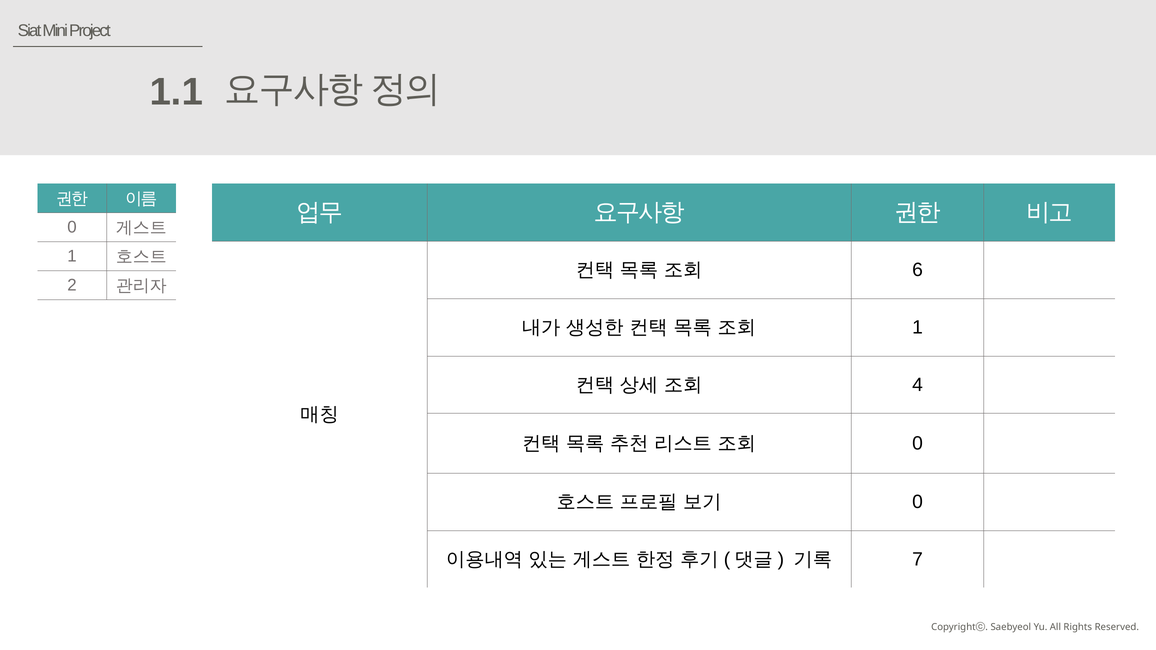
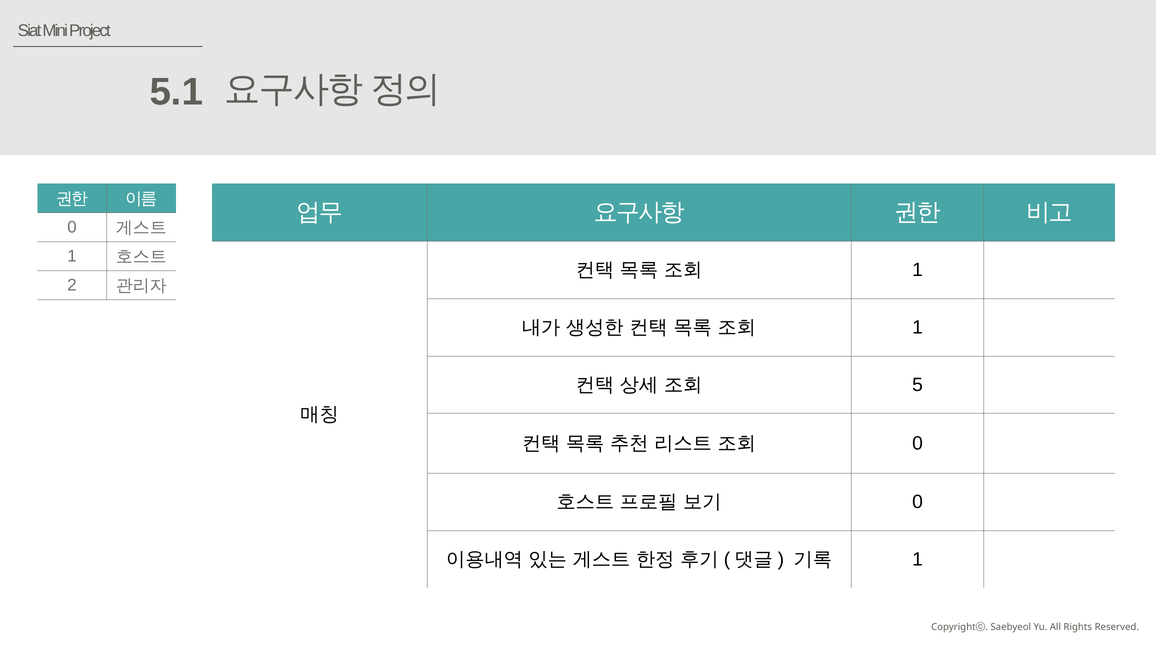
1.1: 1.1 -> 5.1
6 at (918, 270): 6 -> 1
4: 4 -> 5
7 at (918, 560): 7 -> 1
